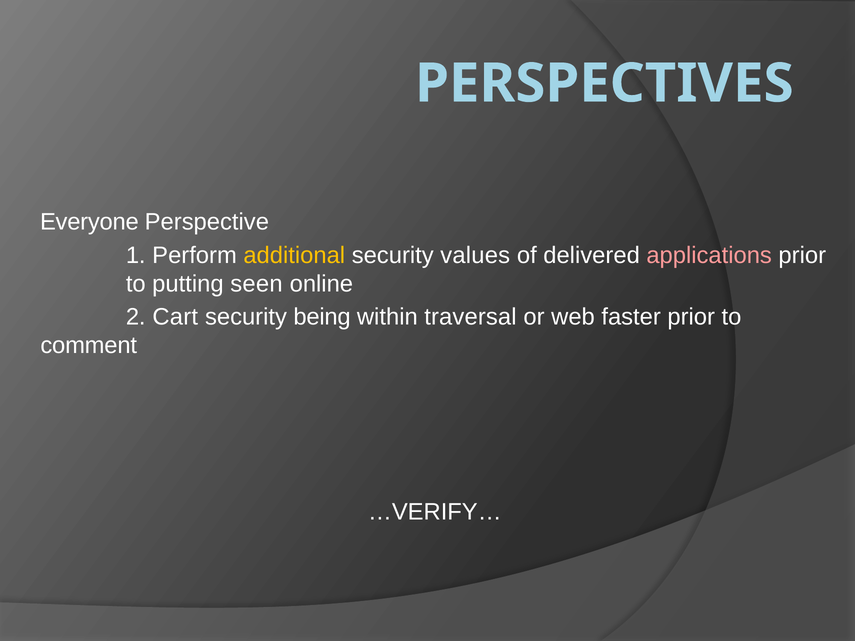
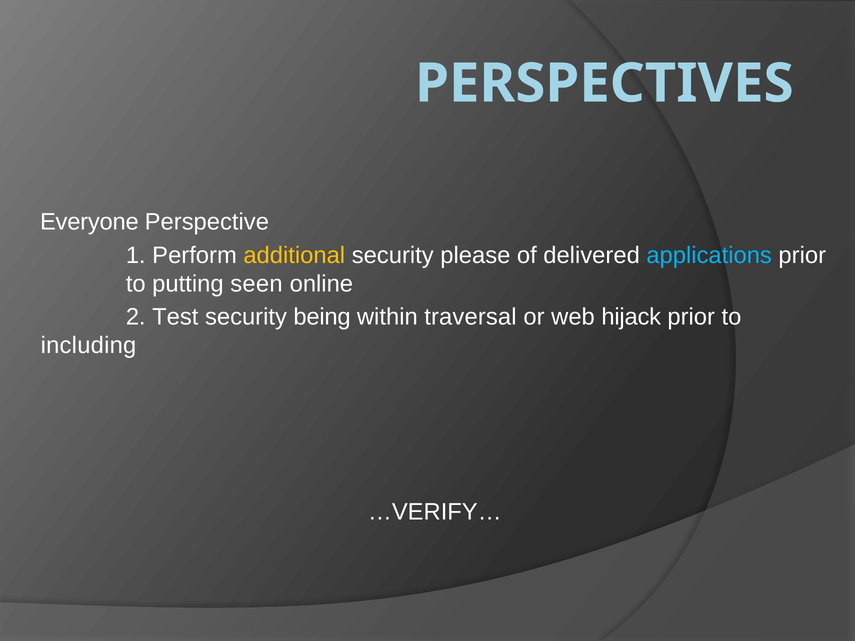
values: values -> please
applications colour: pink -> light blue
Cart: Cart -> Test
faster: faster -> hijack
comment: comment -> including
